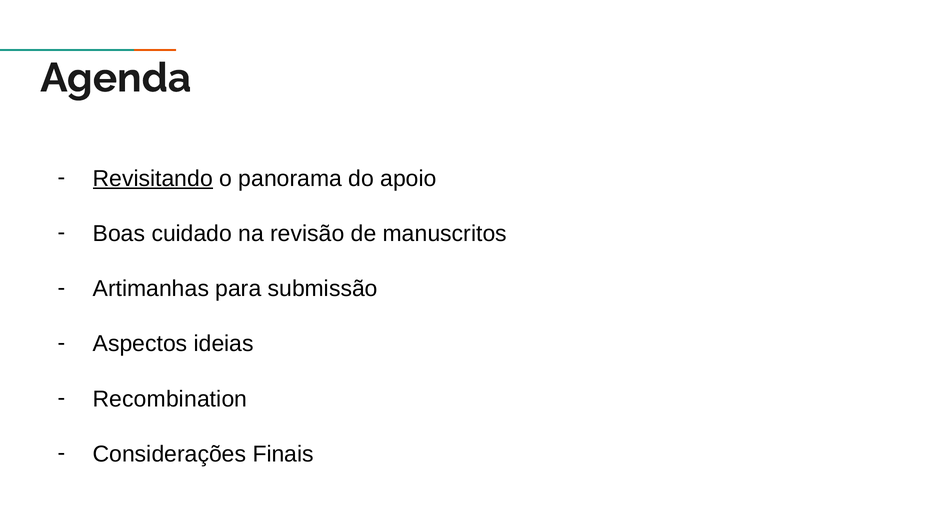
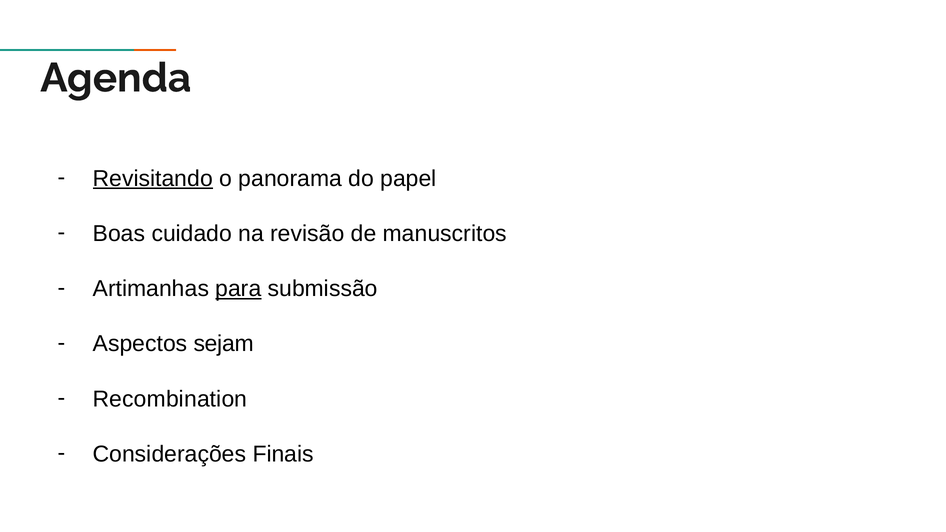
apoio: apoio -> papel
para underline: none -> present
ideias: ideias -> sejam
